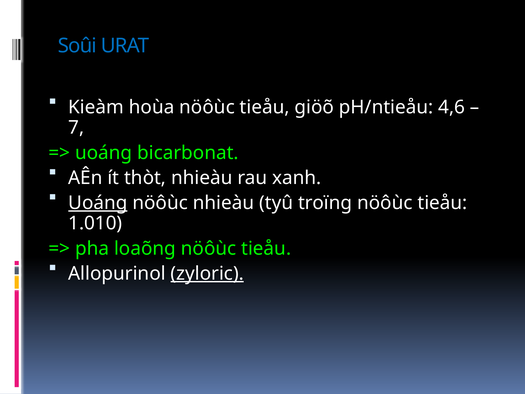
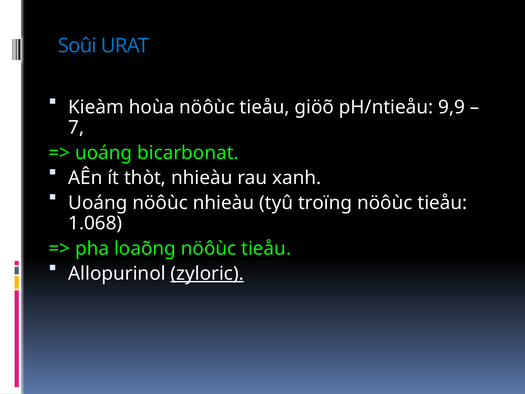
4,6: 4,6 -> 9,9
Uoáng at (98, 203) underline: present -> none
1.010: 1.010 -> 1.068
